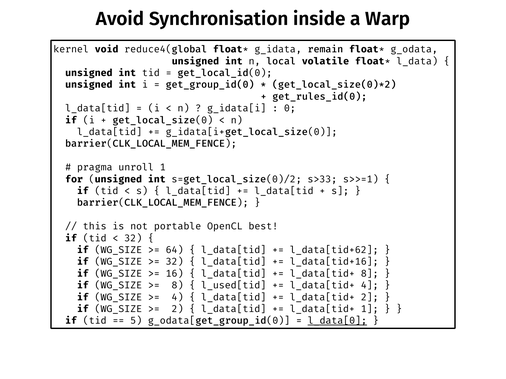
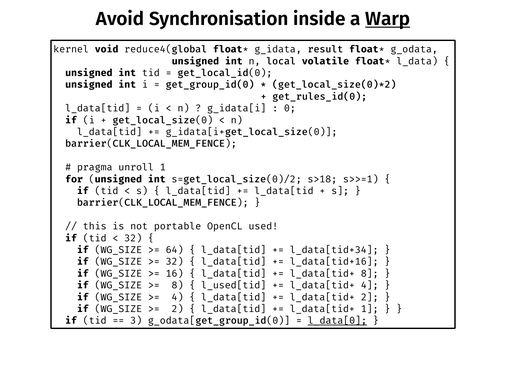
Warp underline: none -> present
remain: remain -> result
s>33: s>33 -> s>18
best: best -> used
l_data[tid+62: l_data[tid+62 -> l_data[tid+34
5: 5 -> 3
